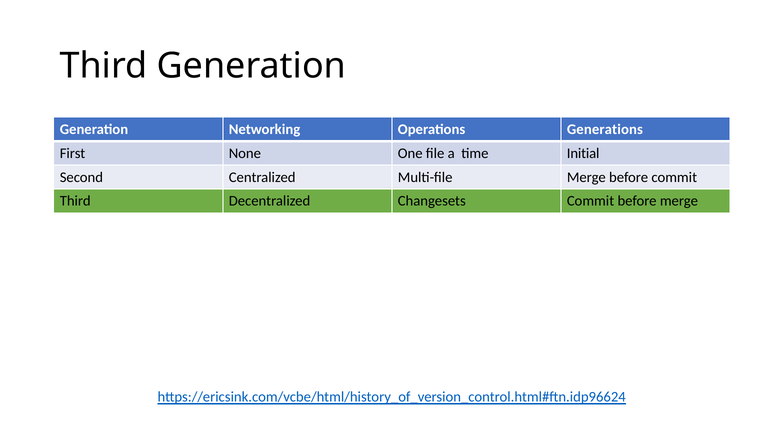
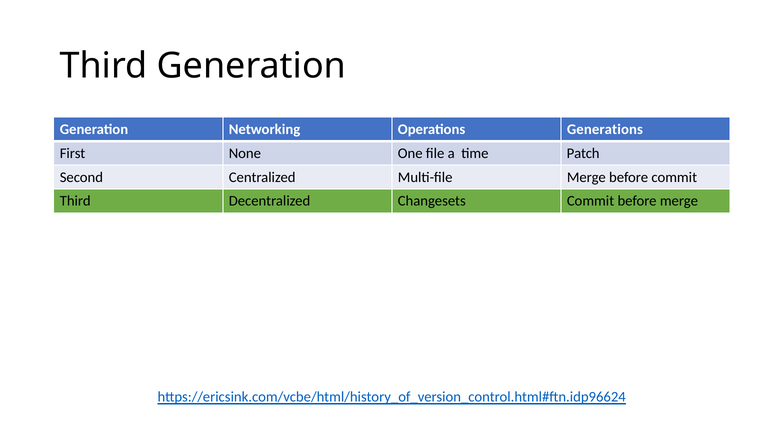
Initial: Initial -> Patch
